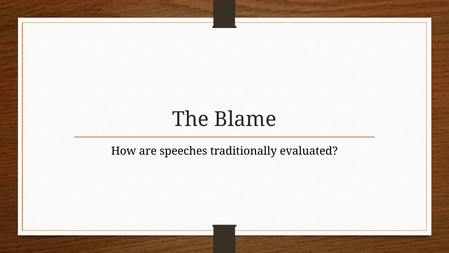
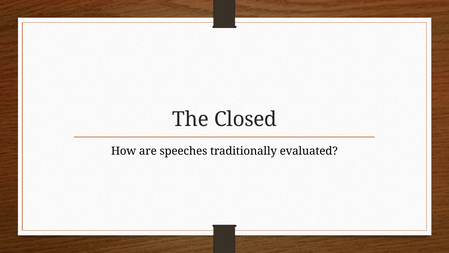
Blame: Blame -> Closed
